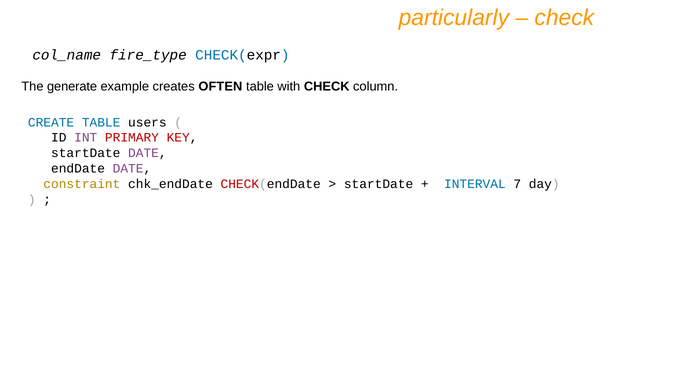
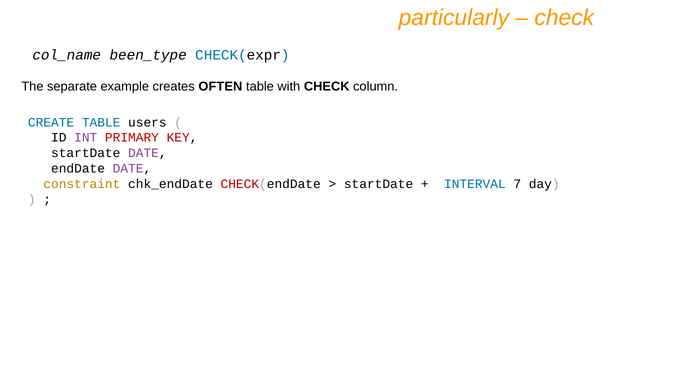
fire_type: fire_type -> been_type
generate: generate -> separate
